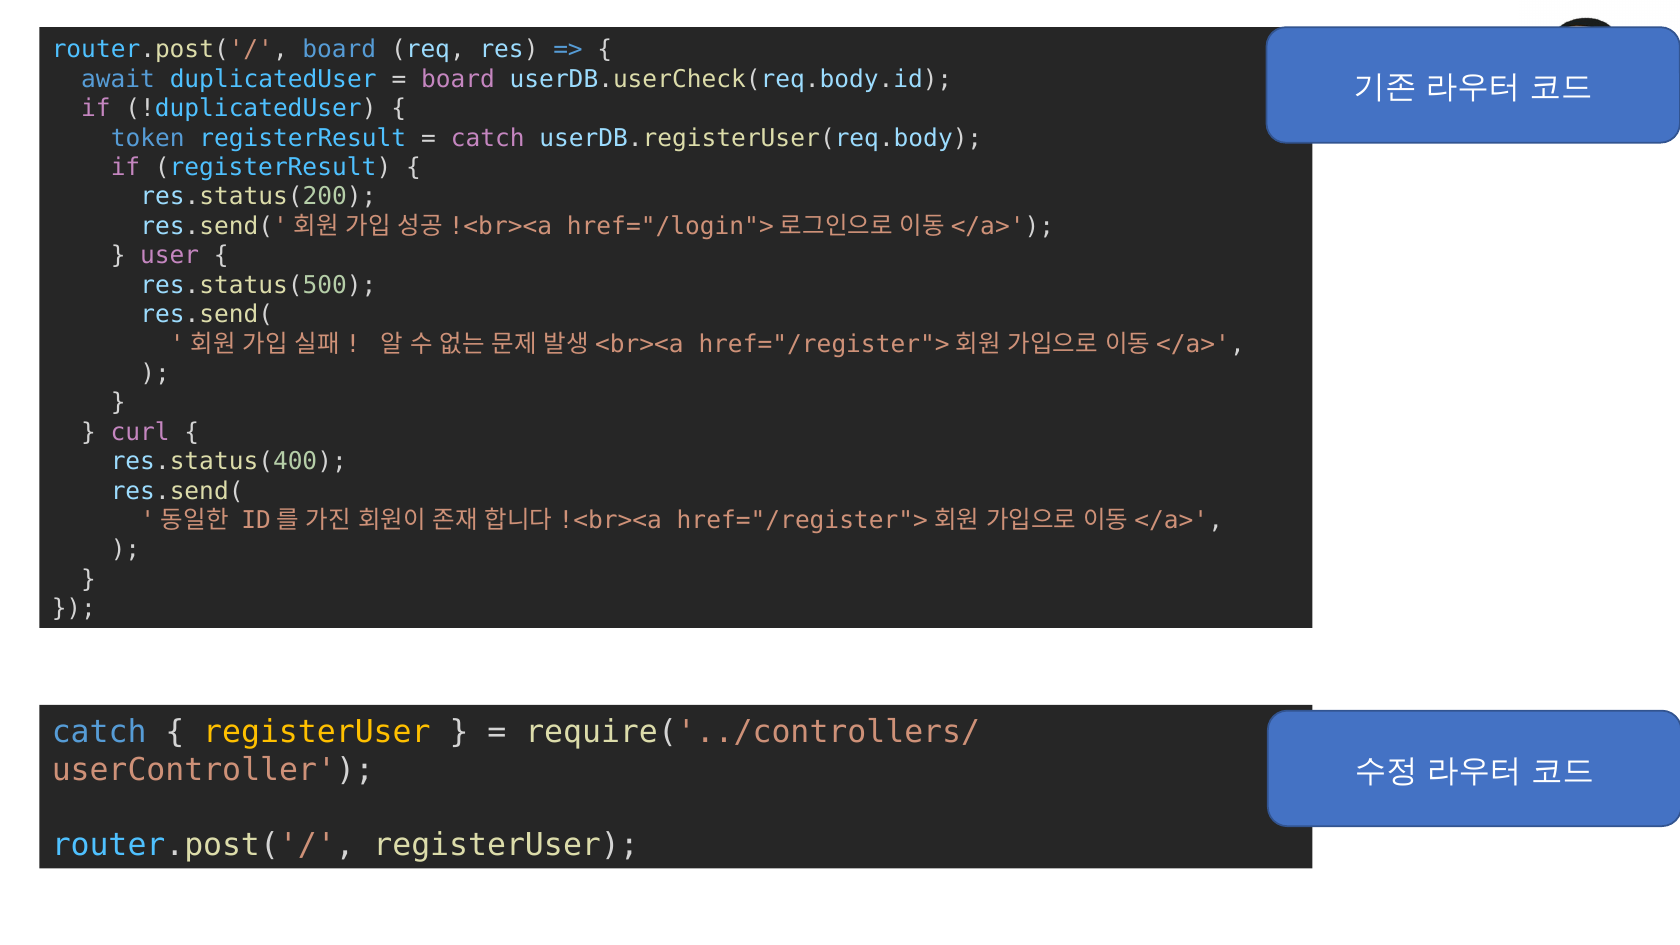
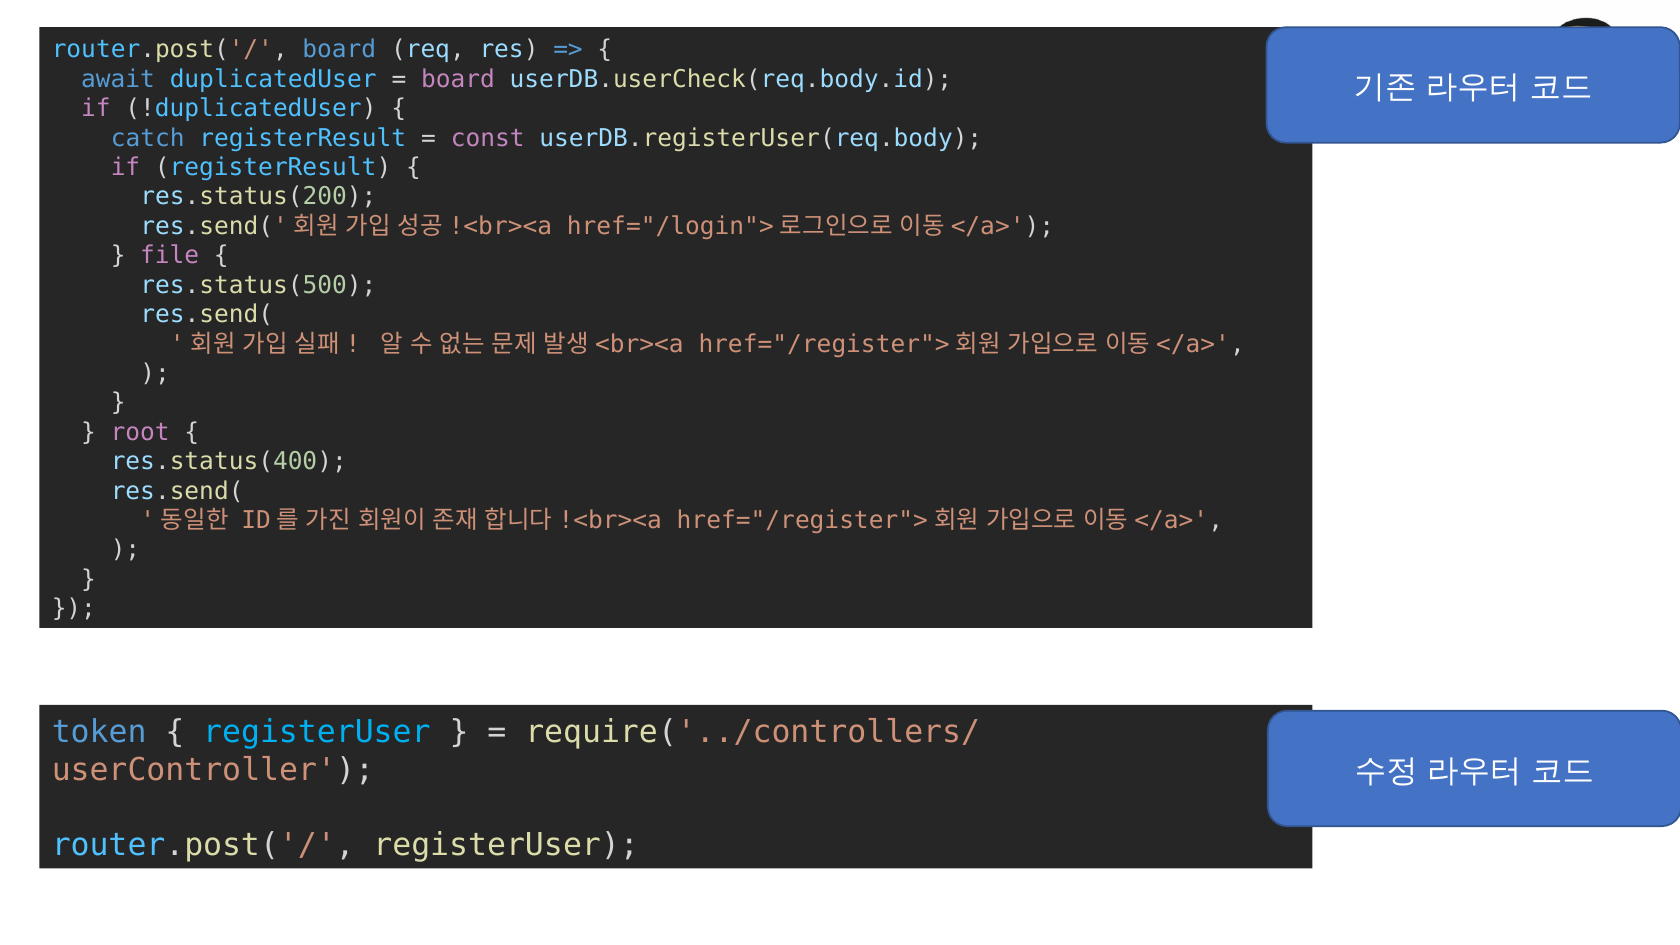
token: token -> catch
catch at (488, 138): catch -> const
user: user -> file
curl: curl -> root
catch at (99, 732): catch -> token
registerUser at (317, 732) colour: yellow -> light blue
